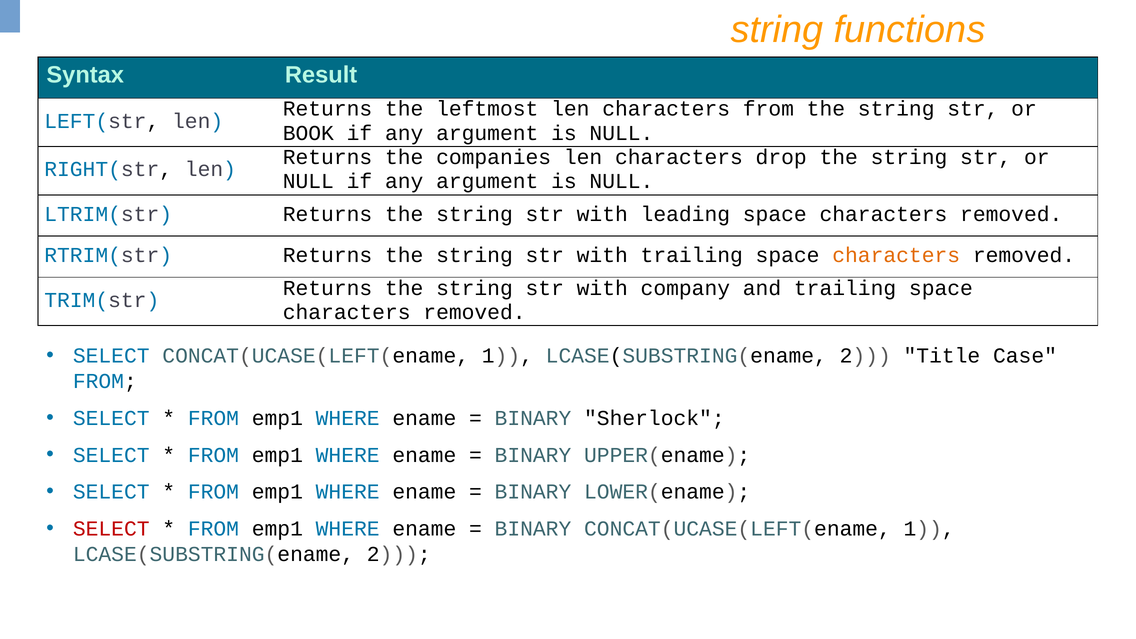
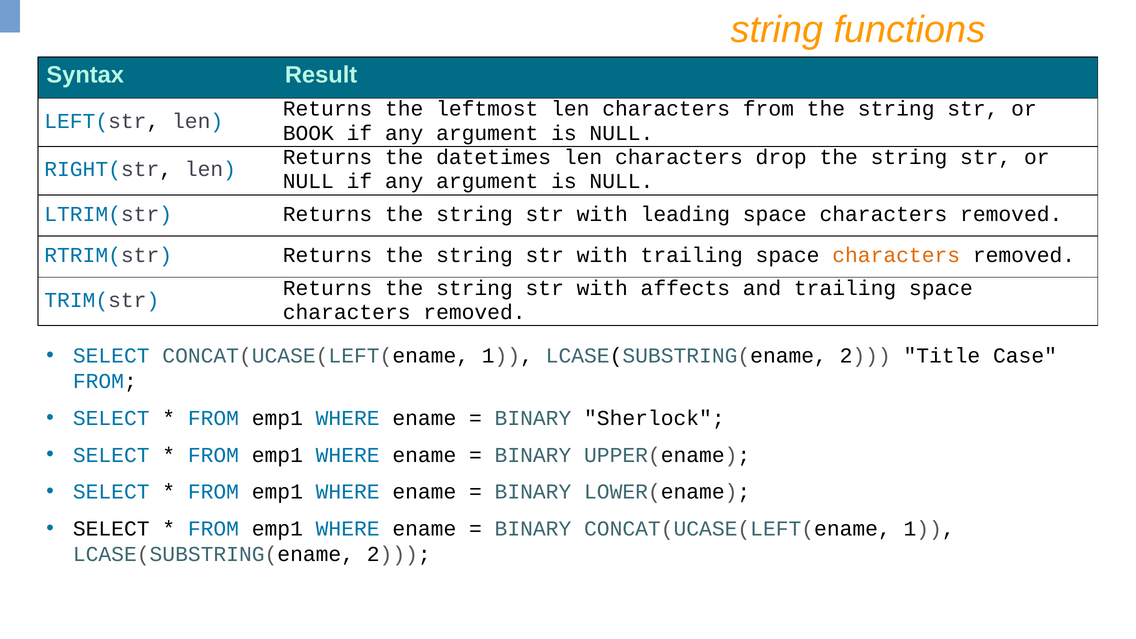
companies: companies -> datetimes
company: company -> affects
SELECT at (111, 529) colour: red -> black
